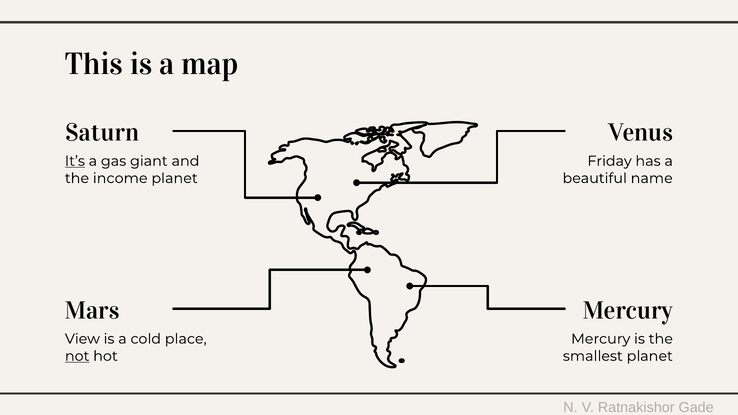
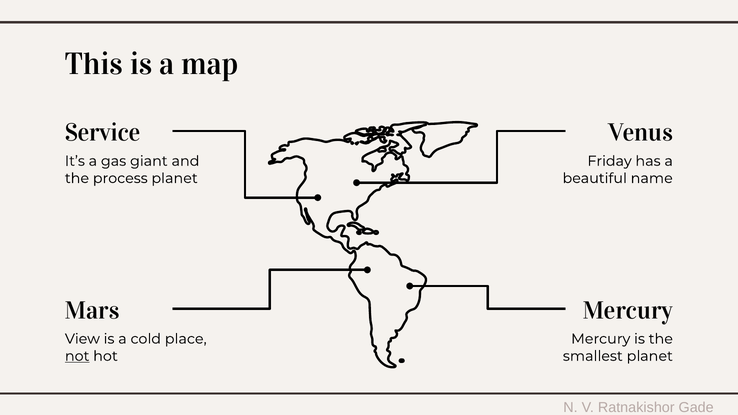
Saturn: Saturn -> Service
It’s underline: present -> none
income: income -> process
